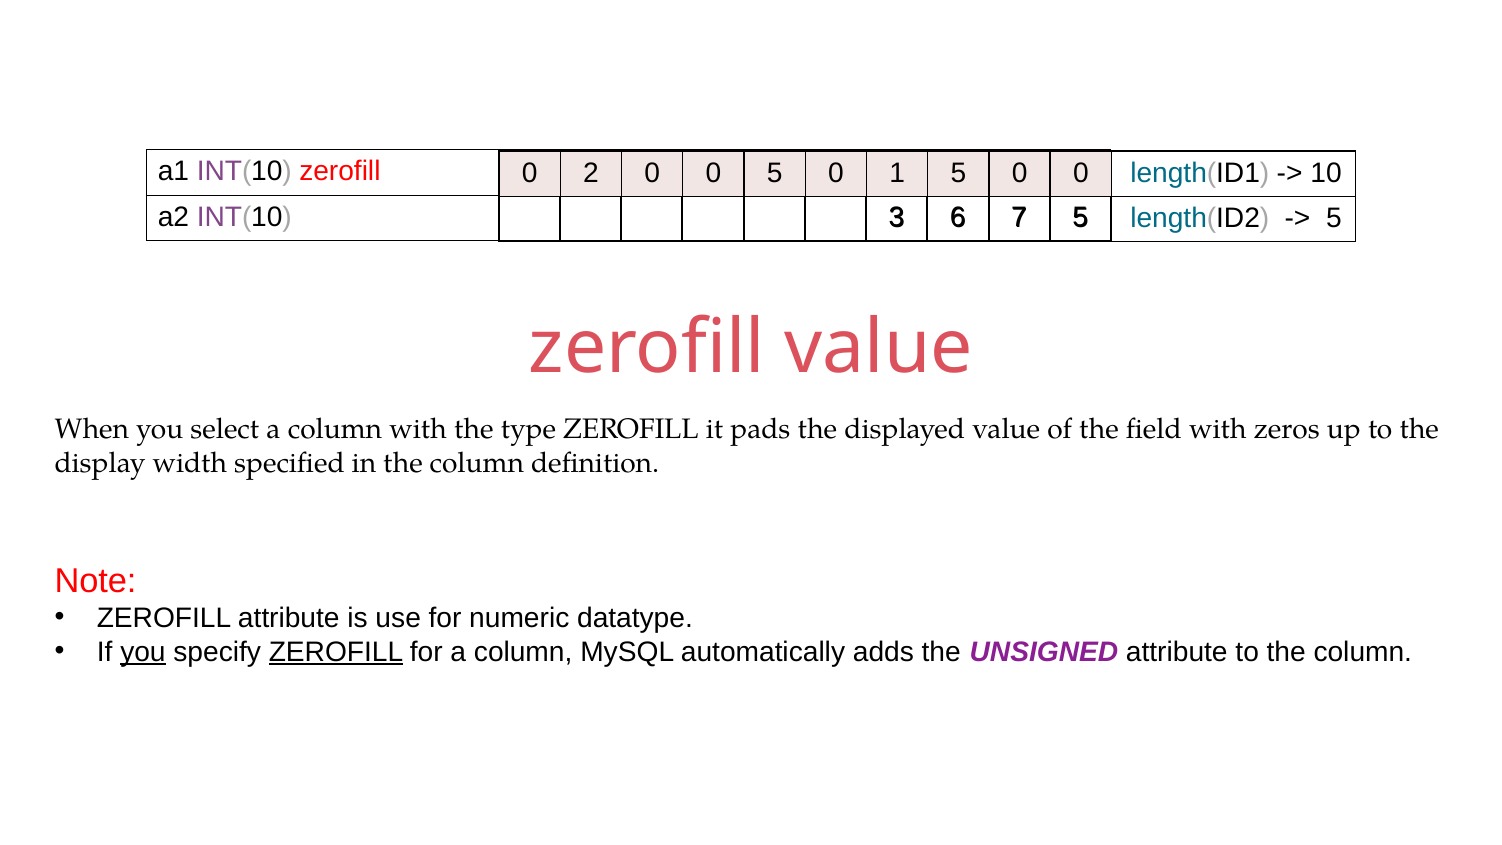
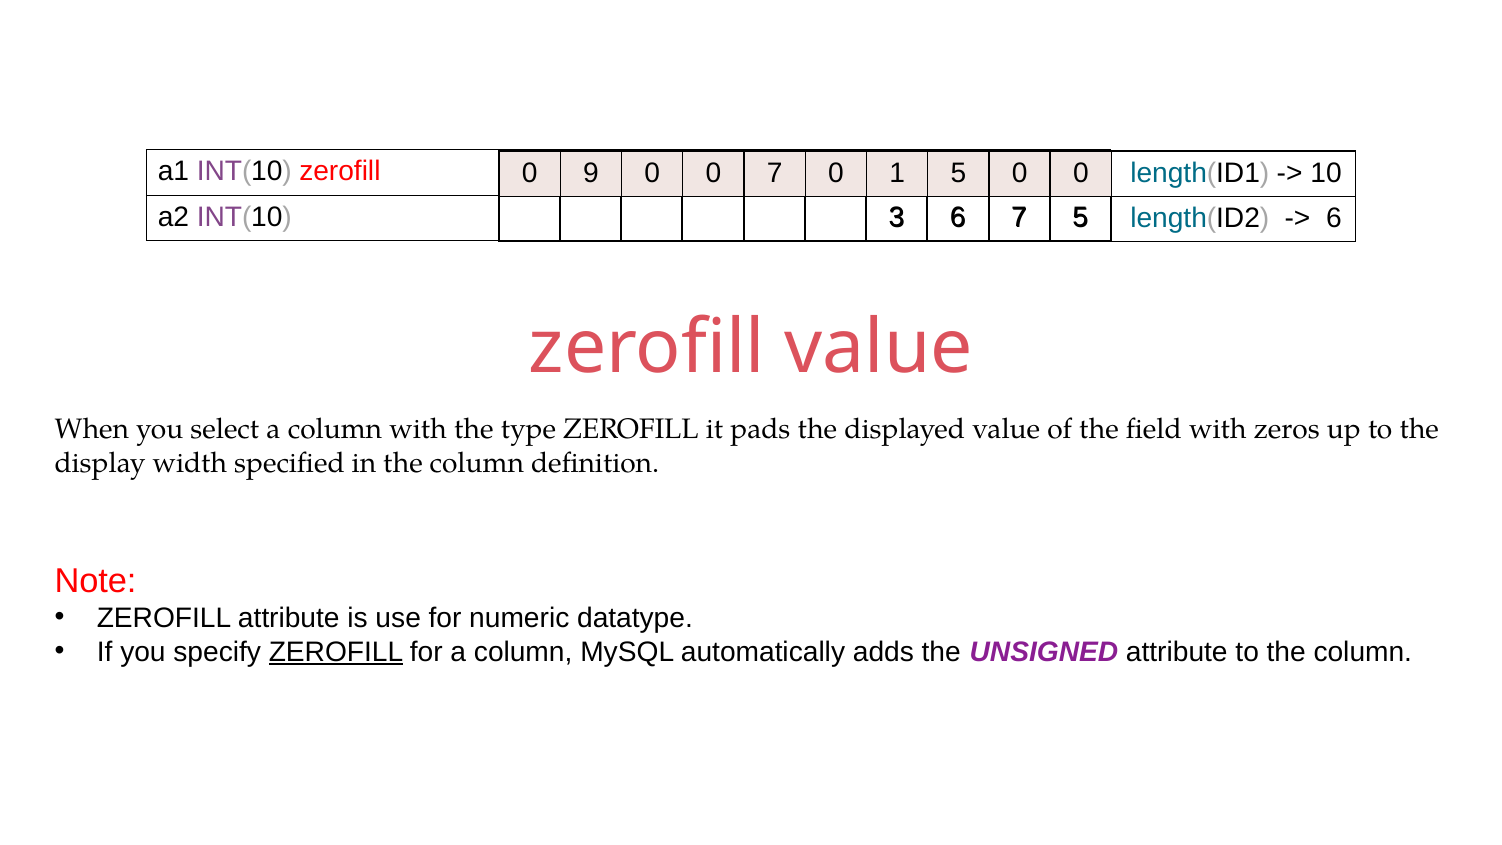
2: 2 -> 9
0 5: 5 -> 7
5 at (1334, 219): 5 -> 6
you at (143, 652) underline: present -> none
